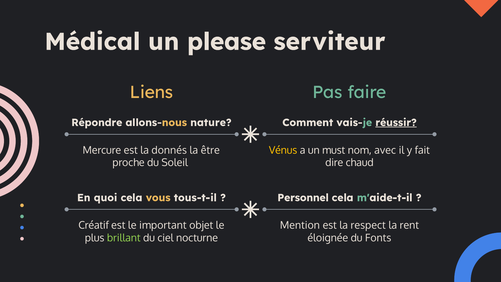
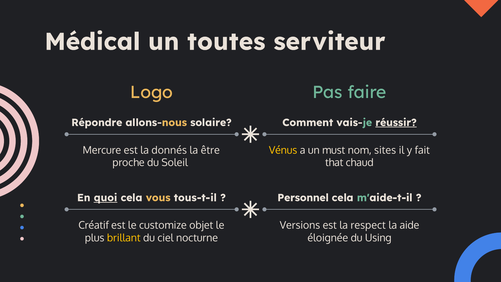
please: please -> toutes
Liens: Liens -> Logo
nature: nature -> solaire
avec: avec -> sites
dire: dire -> that
quoi underline: none -> present
important: important -> customize
Mention: Mention -> Versions
rent: rent -> aide
brillant colour: light green -> yellow
Fonts: Fonts -> Using
